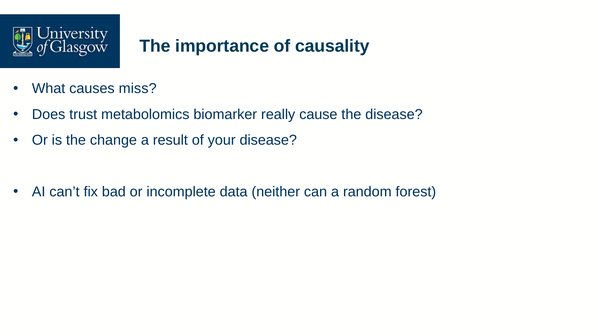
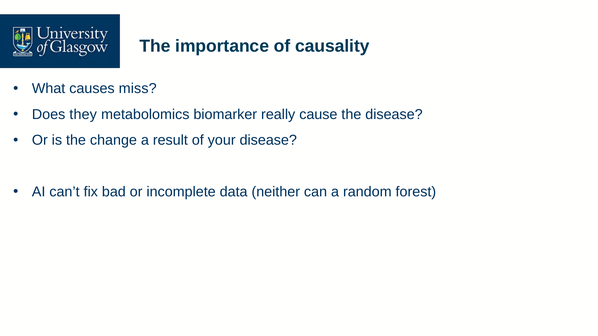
trust: trust -> they
